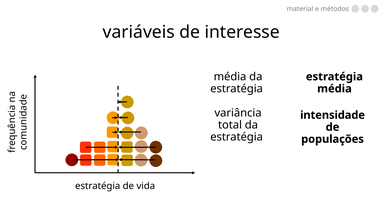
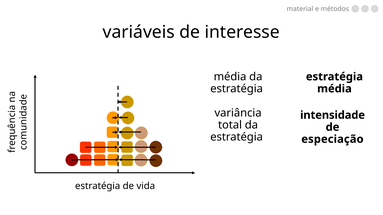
populações: populações -> especiação
